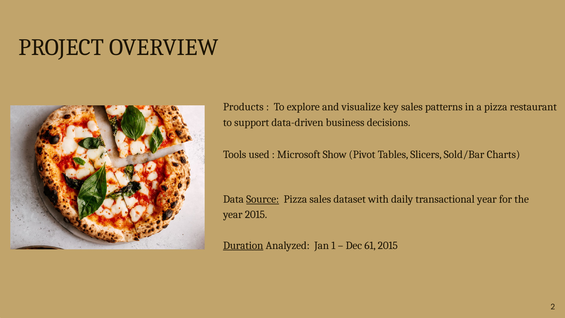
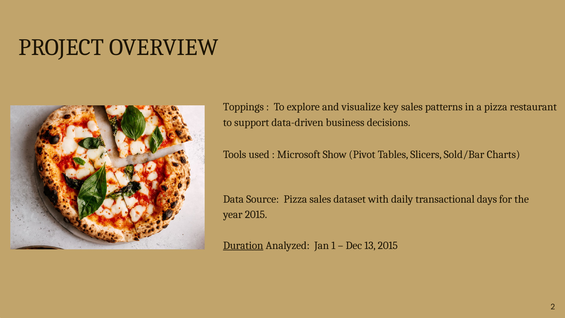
Products: Products -> Toppings
Source underline: present -> none
transactional year: year -> days
61: 61 -> 13
